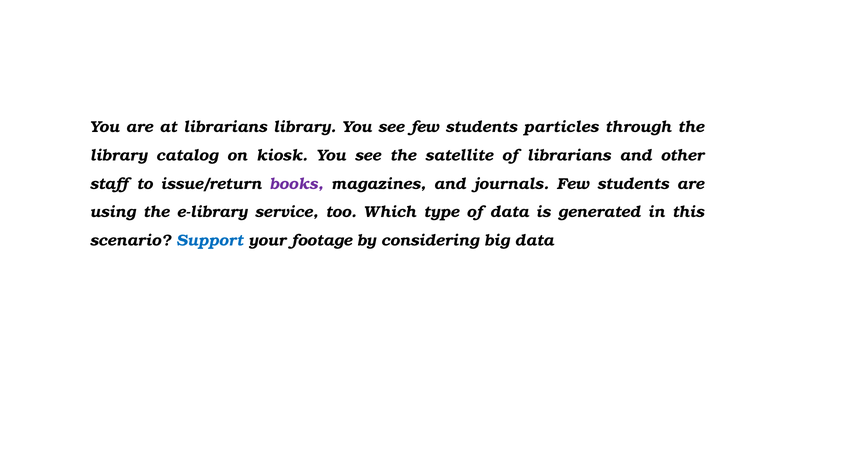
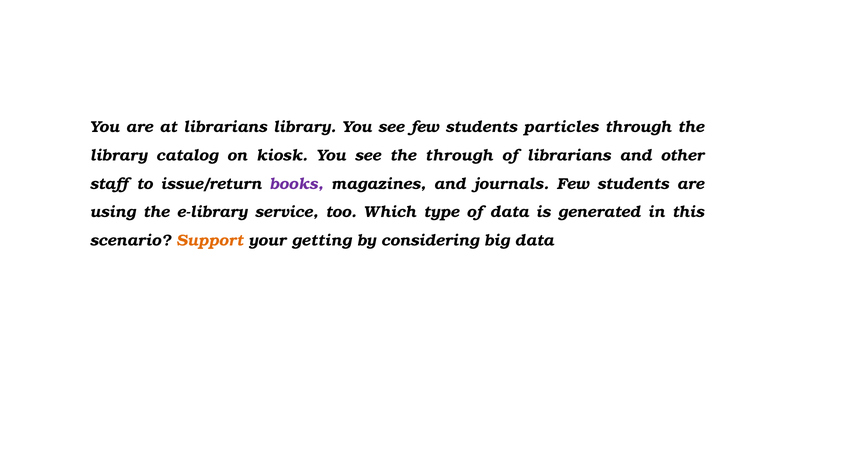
the satellite: satellite -> through
Support colour: blue -> orange
footage: footage -> getting
